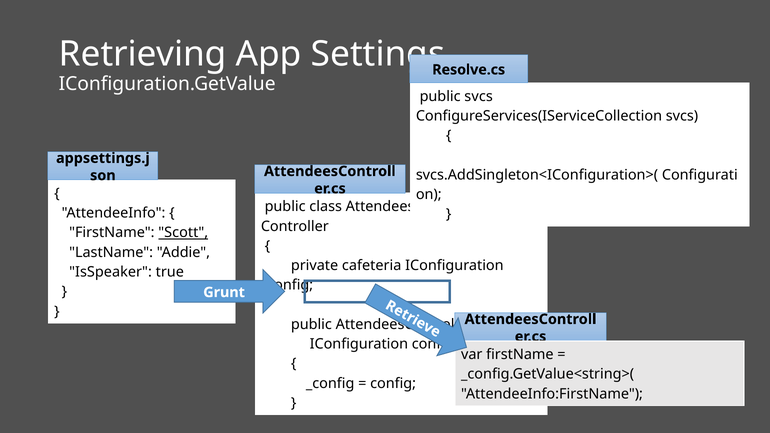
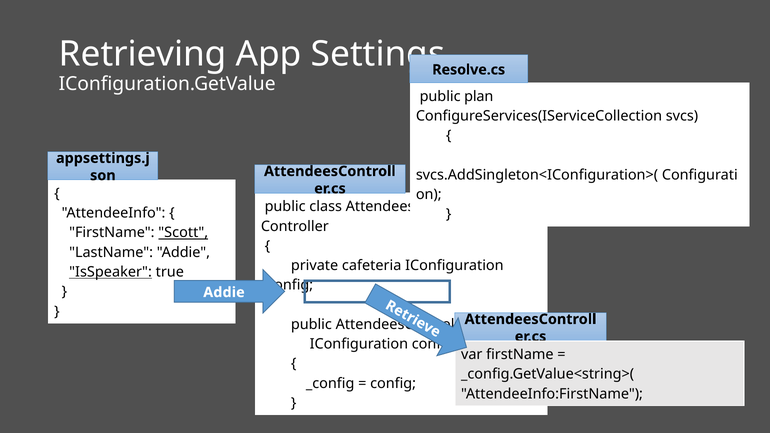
public svcs: svcs -> plan
IsSpeaker underline: none -> present
Grunt at (224, 292): Grunt -> Addie
